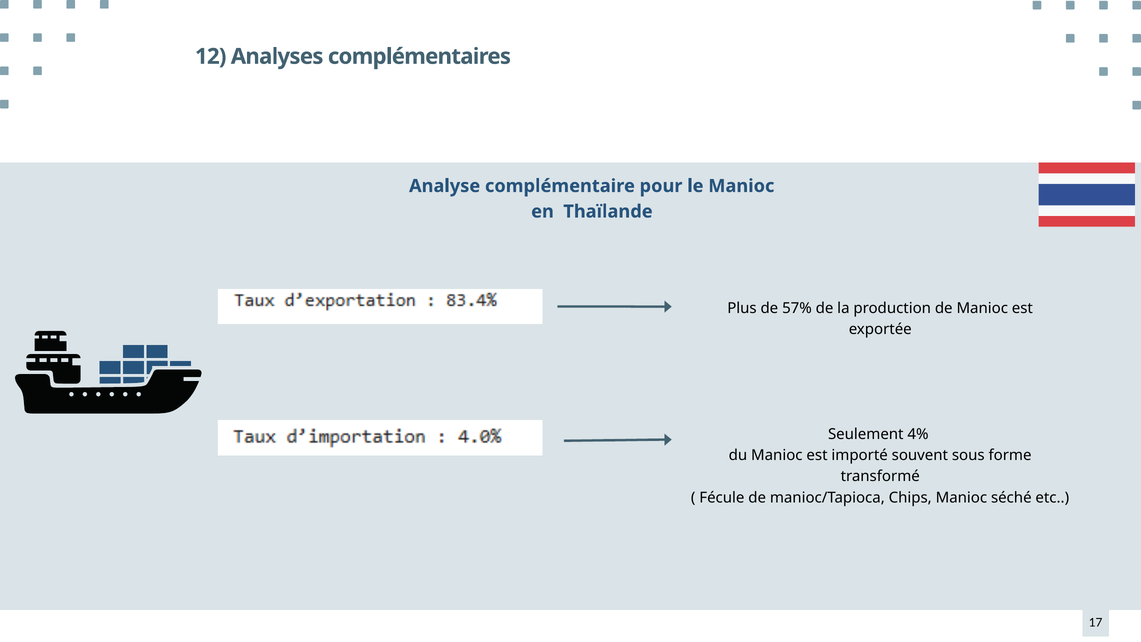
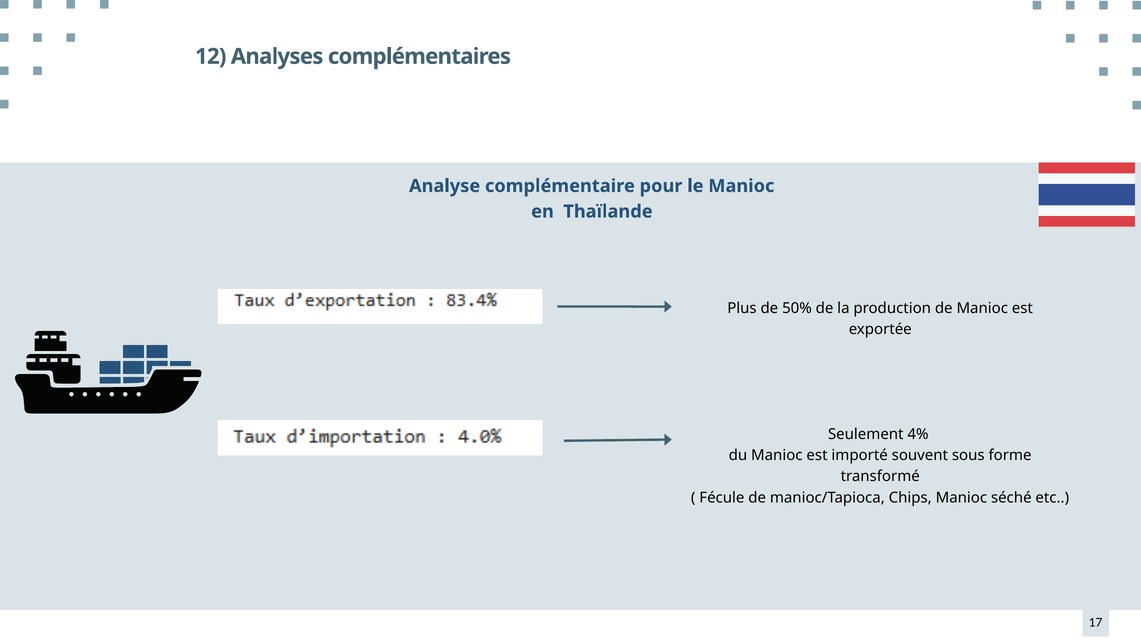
57%: 57% -> 50%
